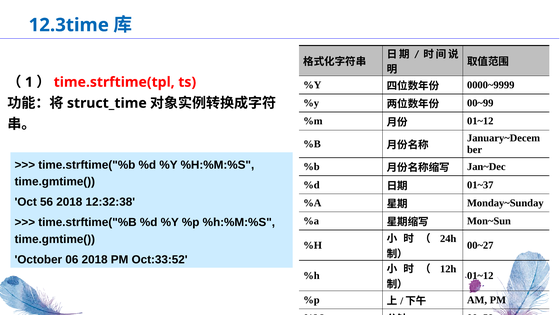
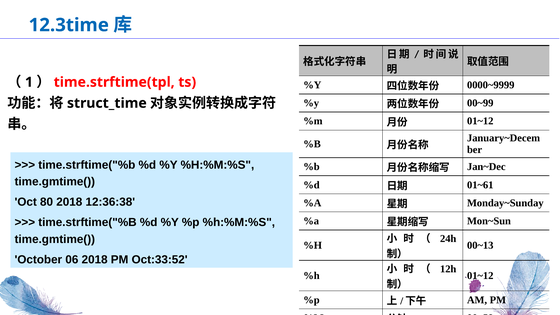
01~37: 01~37 -> 01~61
56: 56 -> 80
12:32:38: 12:32:38 -> 12:36:38
00~27: 00~27 -> 00~13
